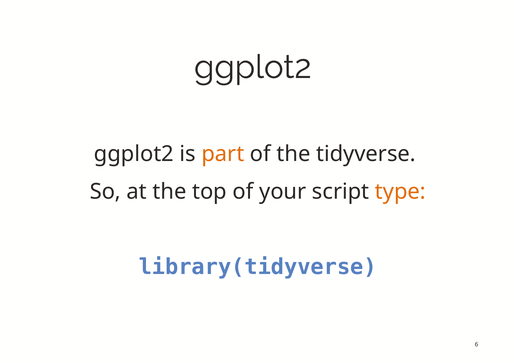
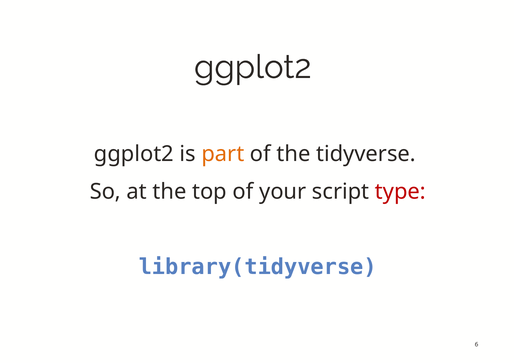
type colour: orange -> red
